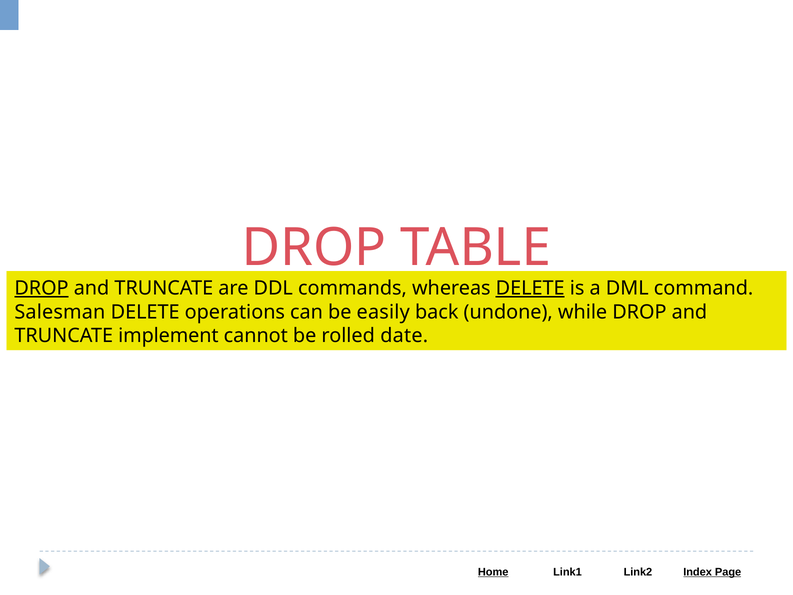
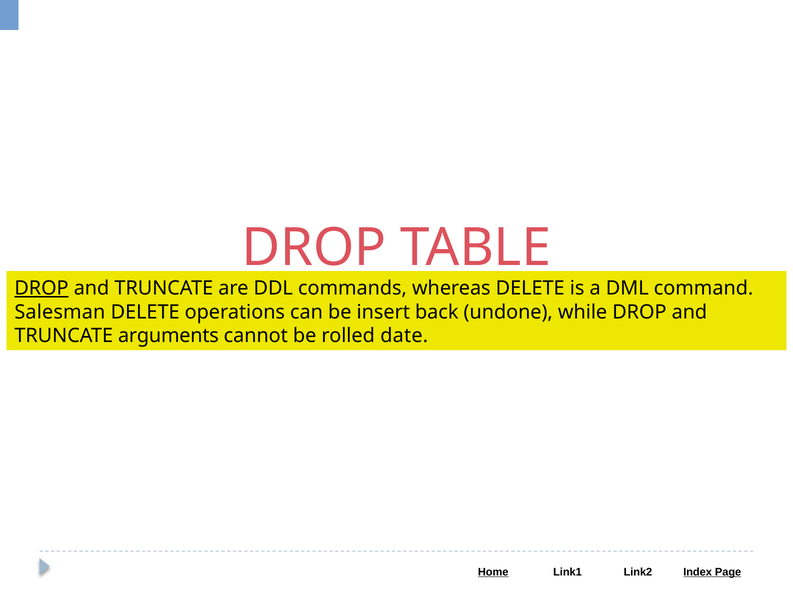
DELETE at (530, 288) underline: present -> none
easily: easily -> insert
implement: implement -> arguments
